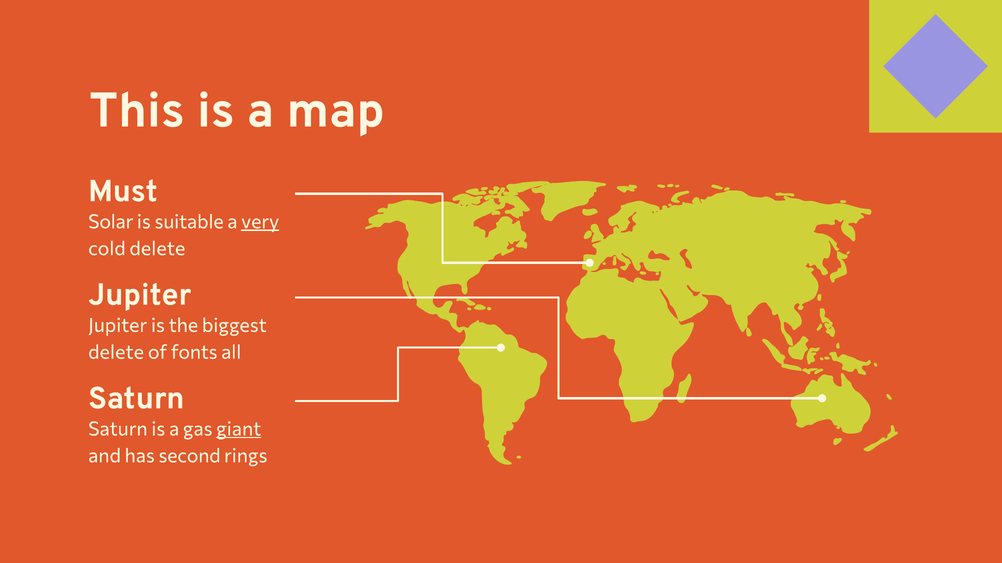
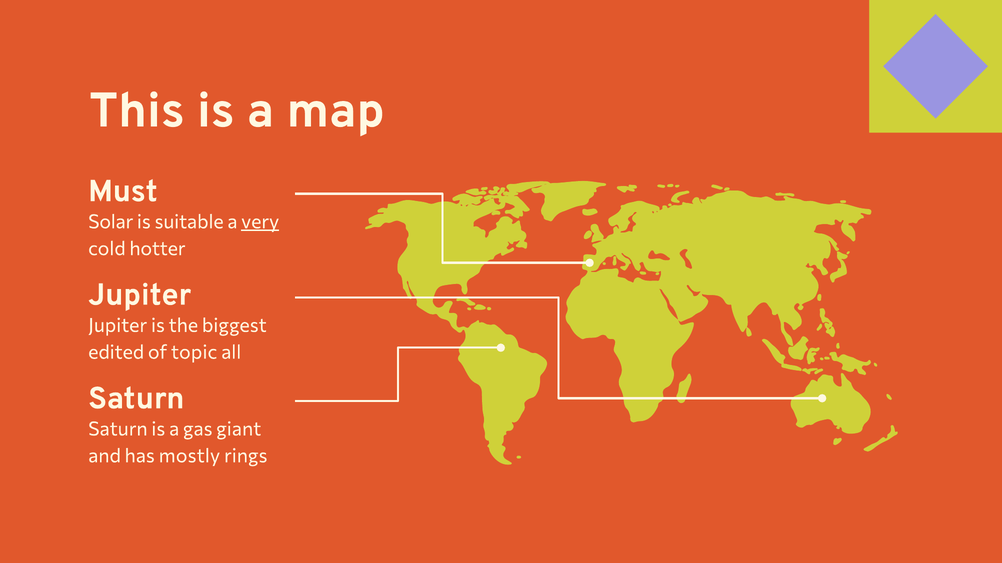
cold delete: delete -> hotter
delete at (116, 353): delete -> edited
fonts: fonts -> topic
giant underline: present -> none
second: second -> mostly
